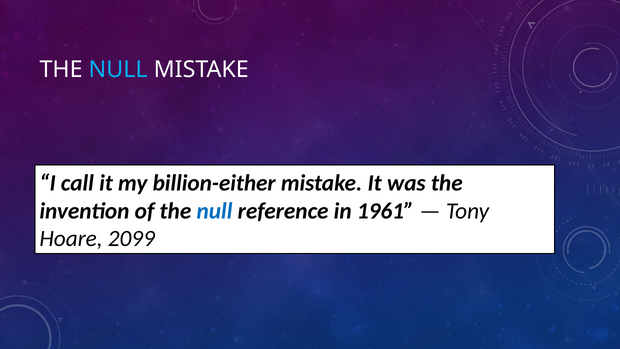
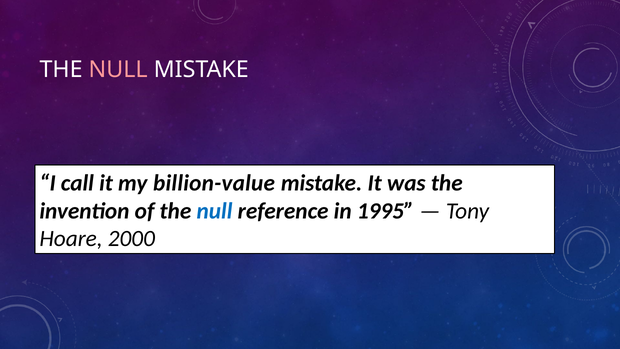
NULL at (118, 70) colour: light blue -> pink
billion-either: billion-either -> billion-value
1961: 1961 -> 1995
2099: 2099 -> 2000
